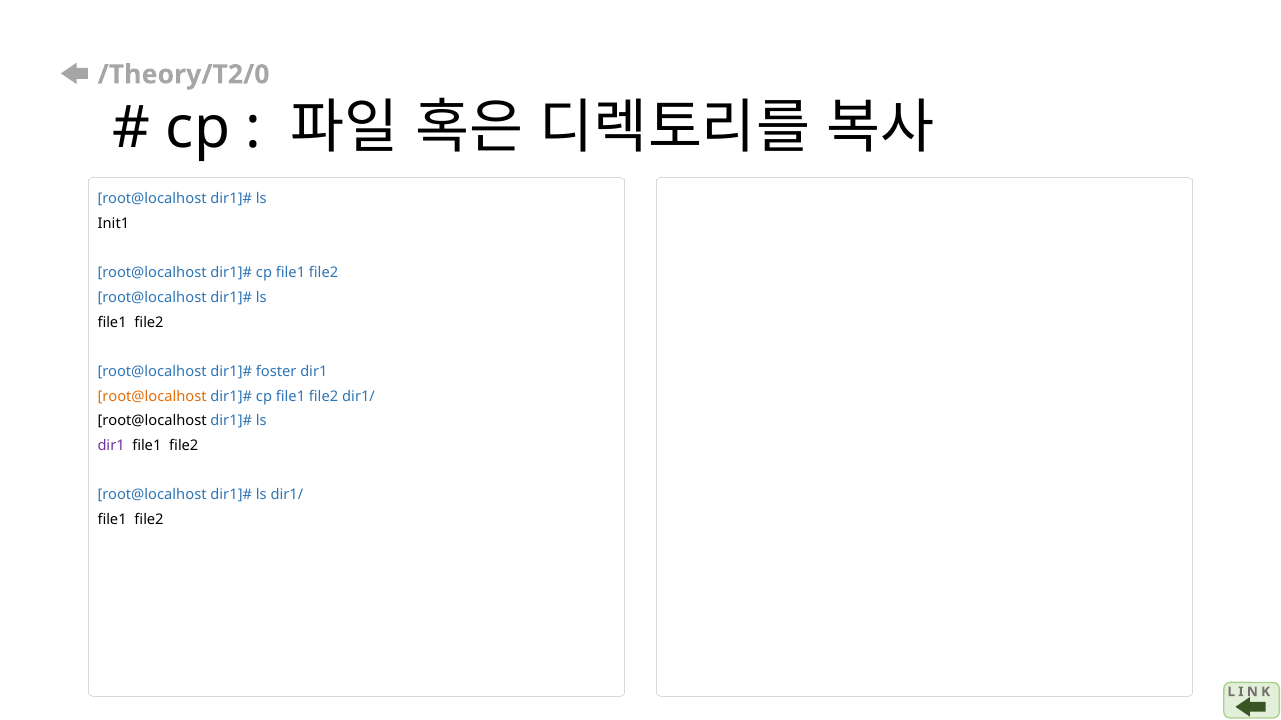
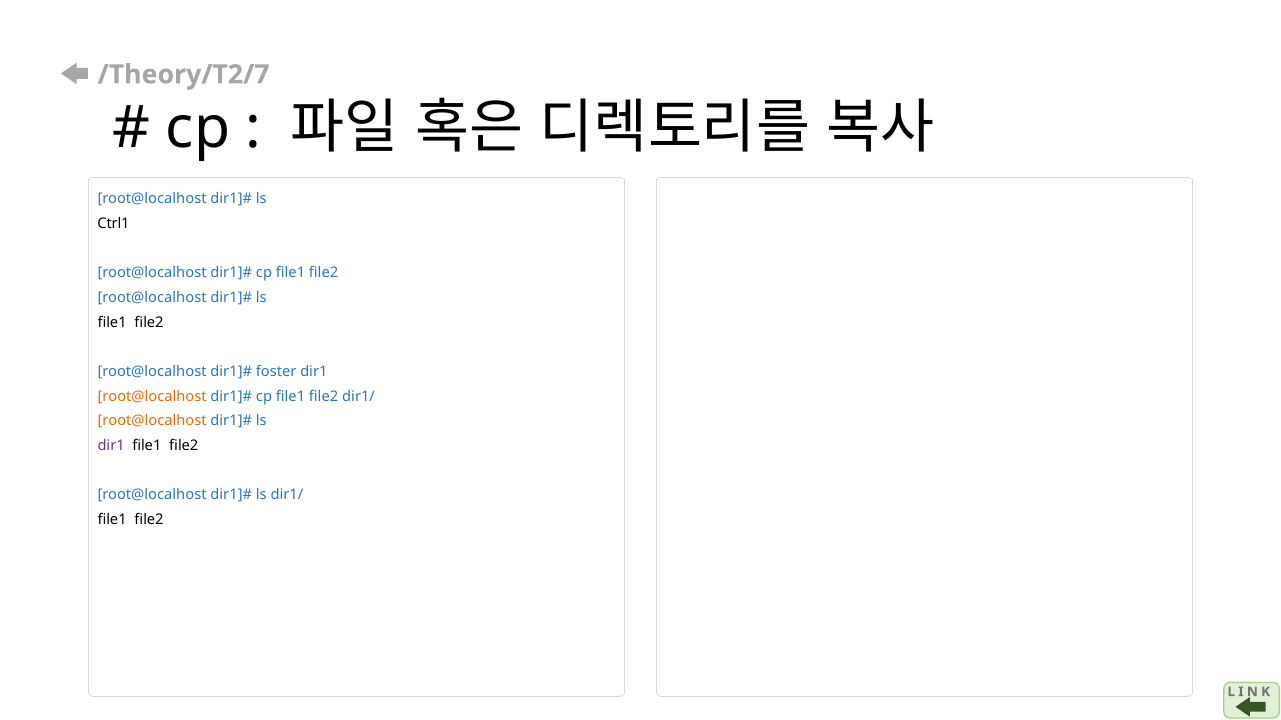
/Theory/T2/0: /Theory/T2/0 -> /Theory/T2/7
Init1: Init1 -> Ctrl1
root@localhost at (152, 421) colour: black -> orange
